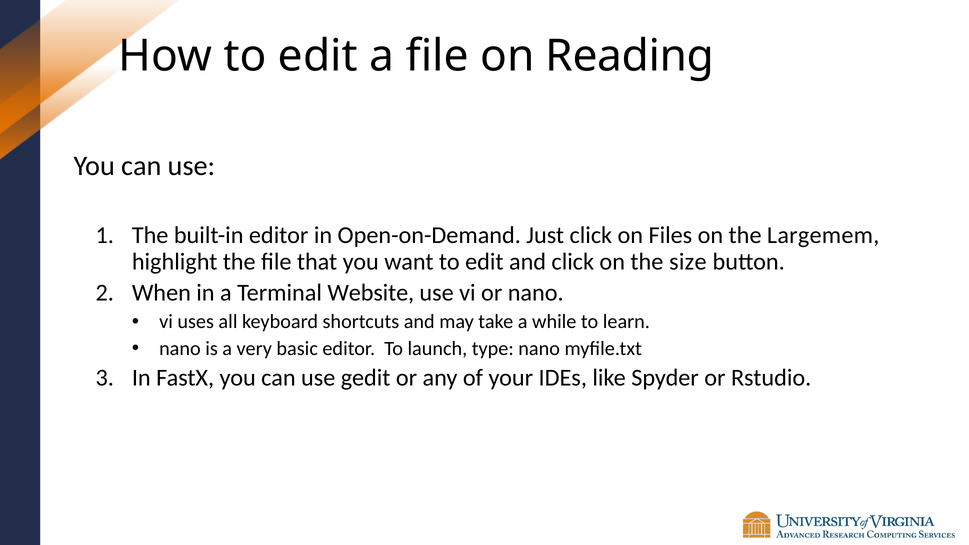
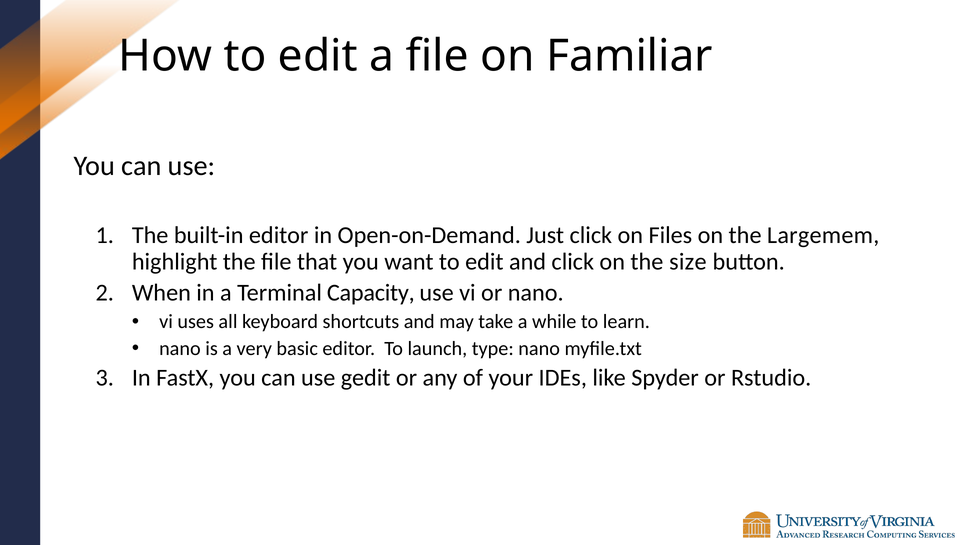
Reading: Reading -> Familiar
Website: Website -> Capacity
